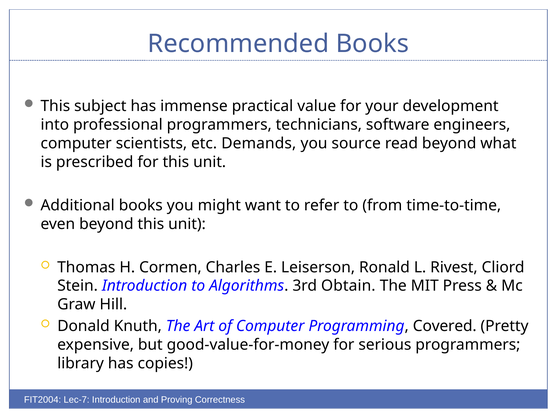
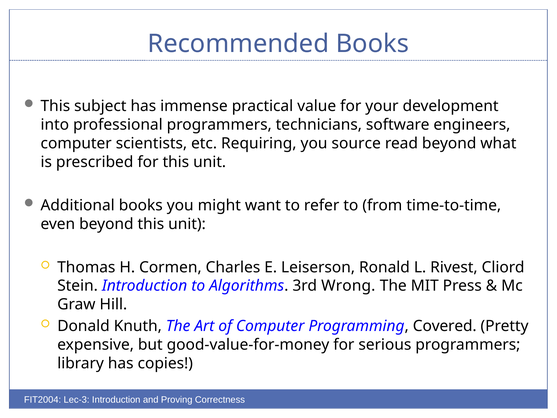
Demands: Demands -> Requiring
Obtain: Obtain -> Wrong
Lec-7: Lec-7 -> Lec-3
